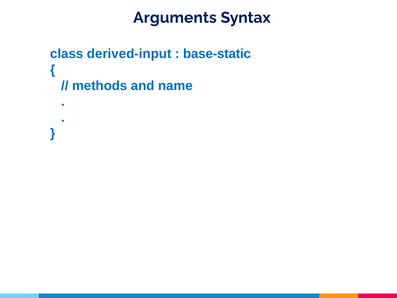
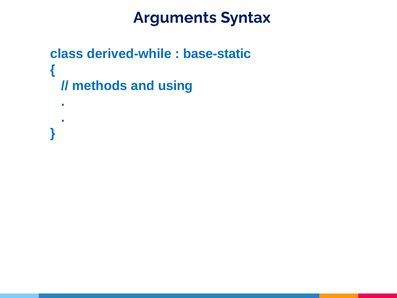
derived-input: derived-input -> derived-while
name: name -> using
